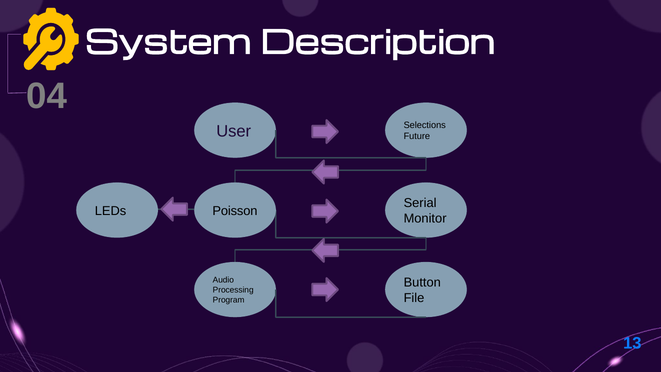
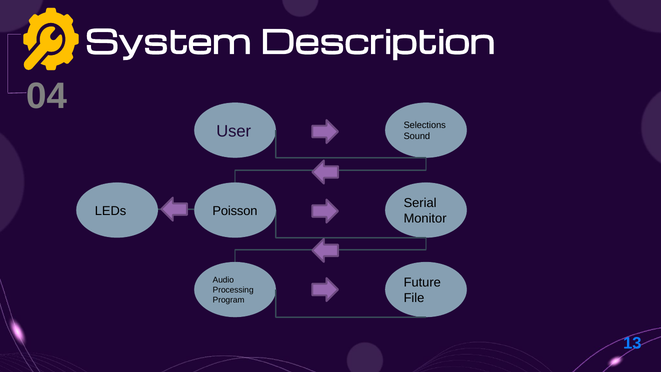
Future: Future -> Sound
Button: Button -> Future
